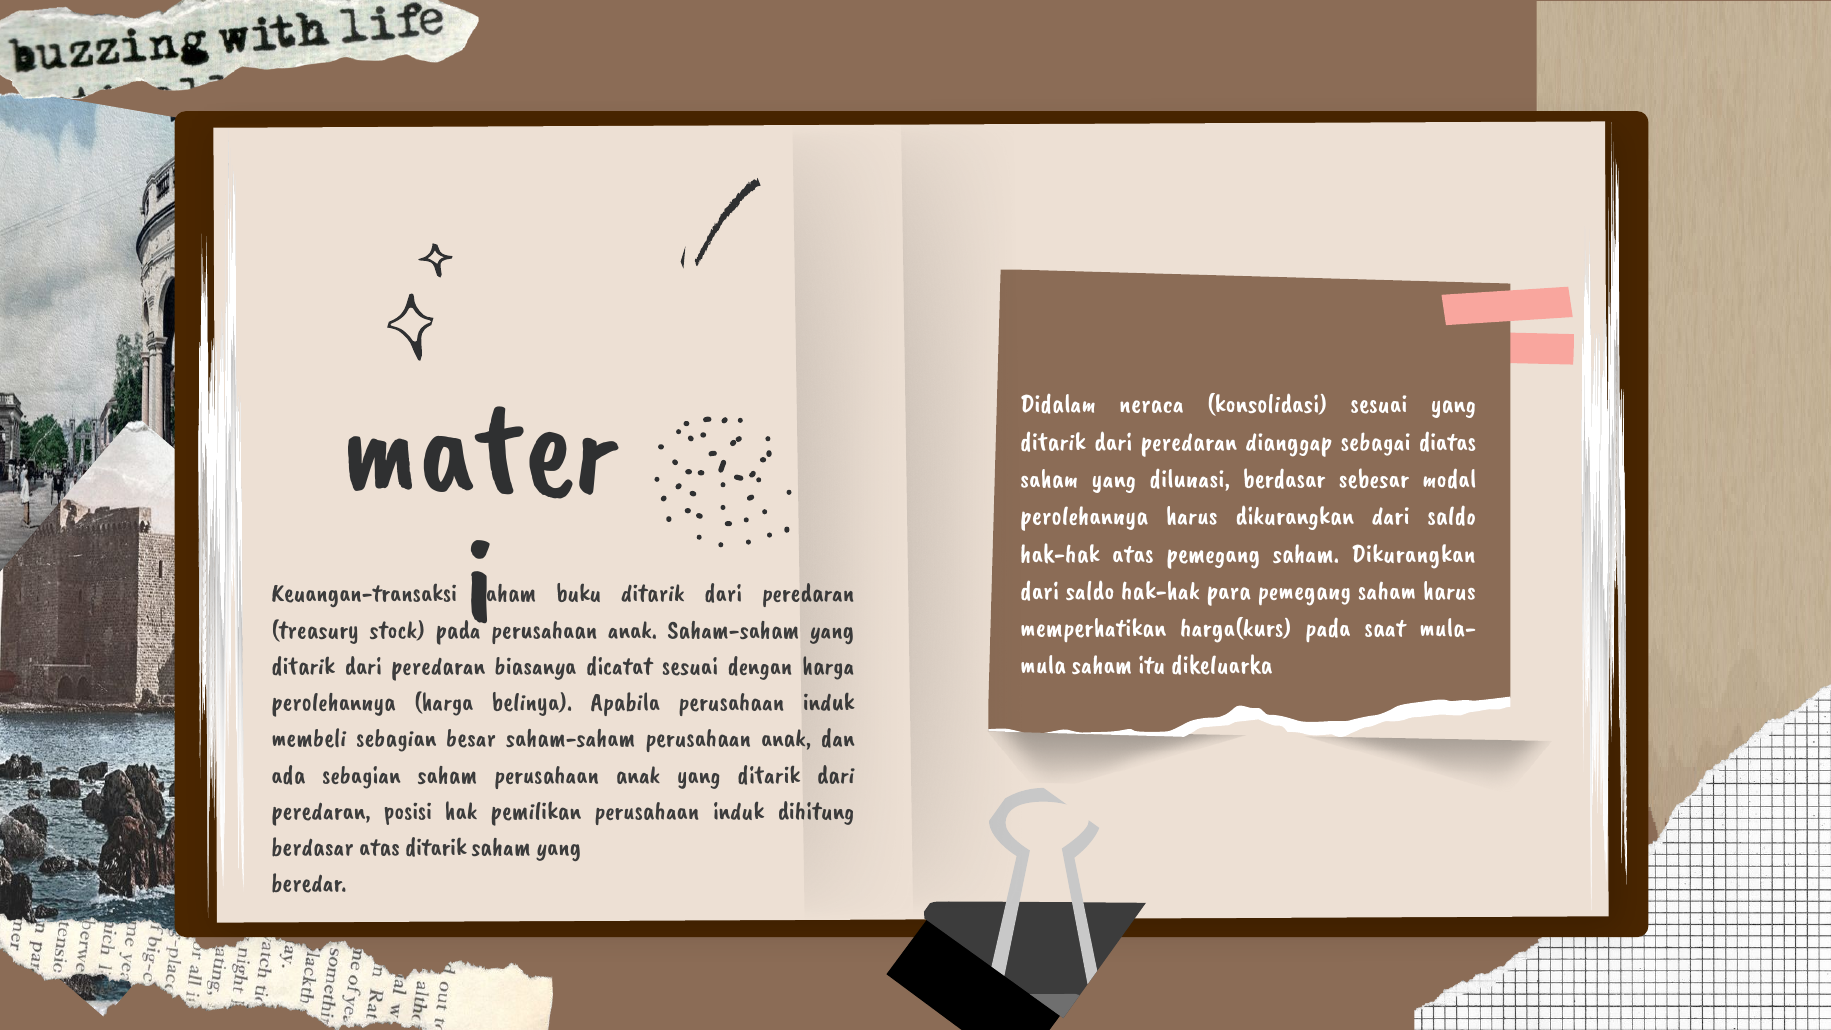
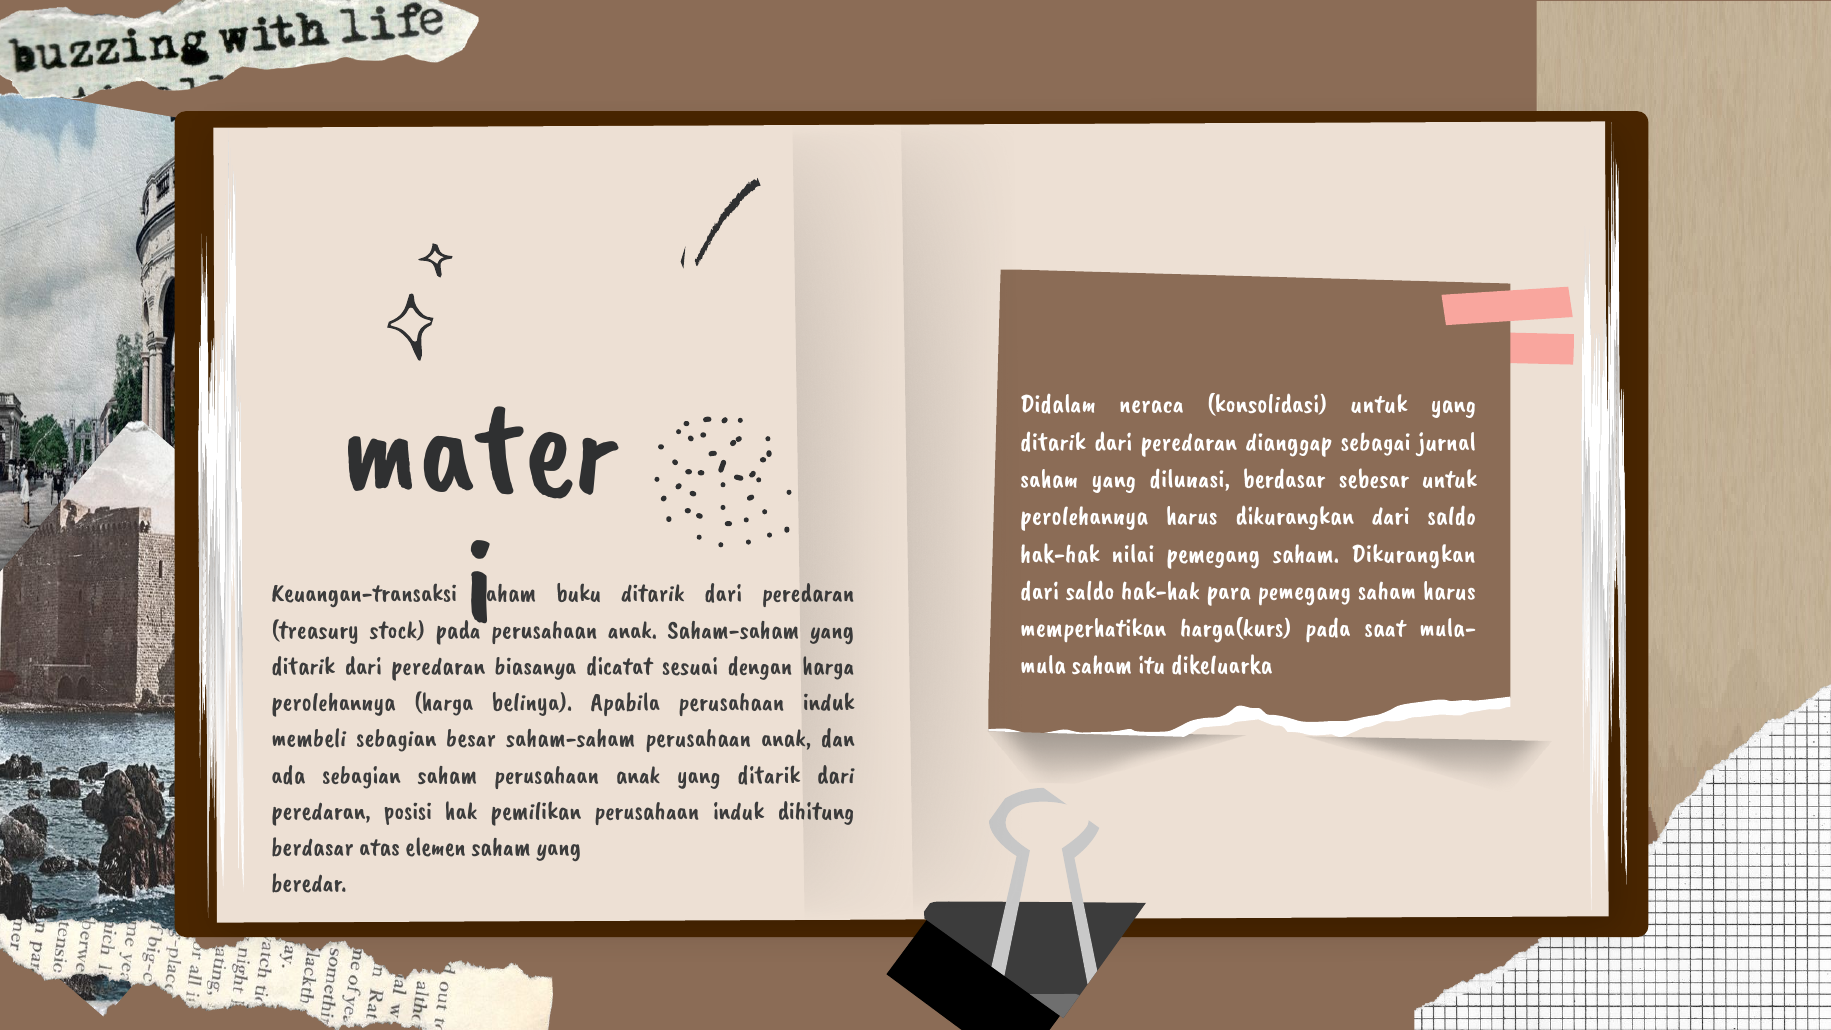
konsolidasi sesuai: sesuai -> untuk
diatas: diatas -> jurnal
sebesar modal: modal -> untuk
hak-hak atas: atas -> nilai
atas ditarik: ditarik -> elemen
